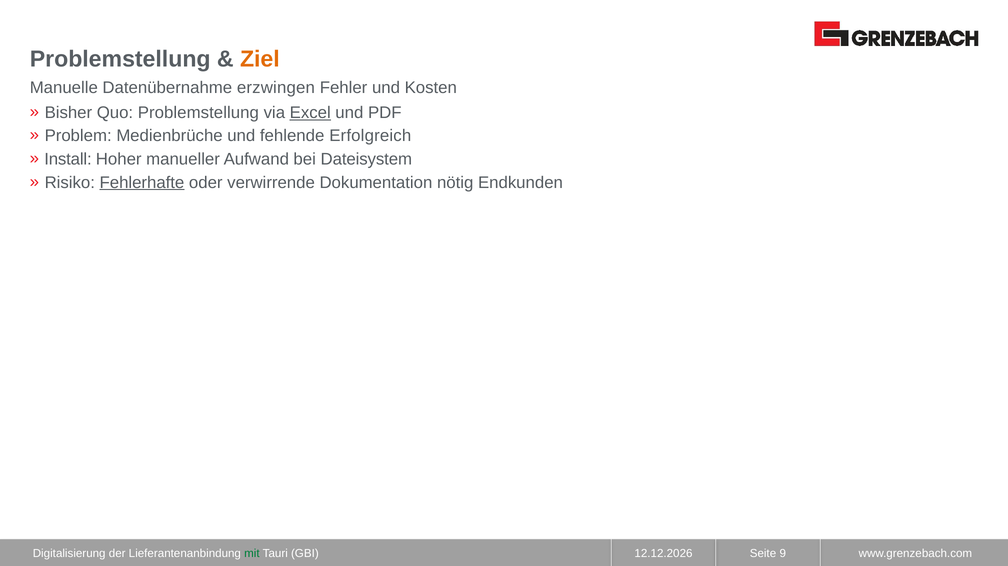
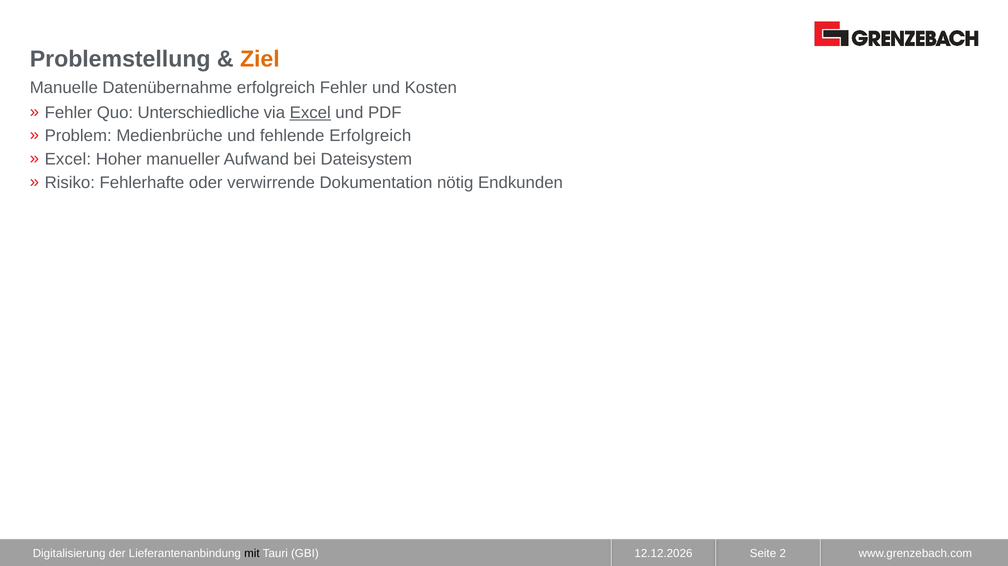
Datenübernahme erzwingen: erzwingen -> erfolgreich
Bisher at (68, 113): Bisher -> Fehler
Quo Problemstellung: Problemstellung -> Unterschiedliche
Install at (68, 159): Install -> Excel
Fehlerhafte underline: present -> none
mit colour: green -> black
9: 9 -> 2
